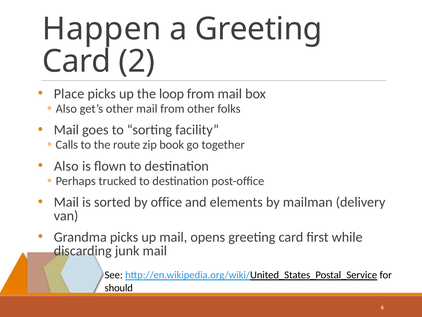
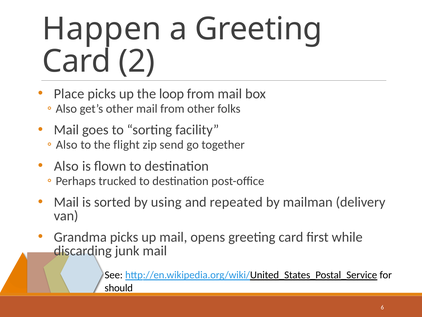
Calls at (67, 145): Calls -> Also
route: route -> flight
book: book -> send
office: office -> using
elements: elements -> repeated
